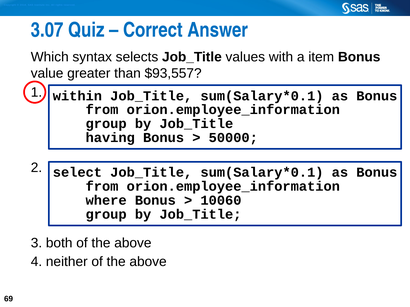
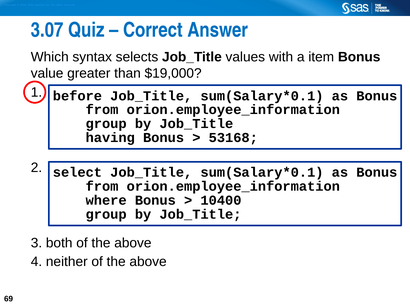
$93,557: $93,557 -> $19,000
within: within -> before
50000: 50000 -> 53168
10060: 10060 -> 10400
